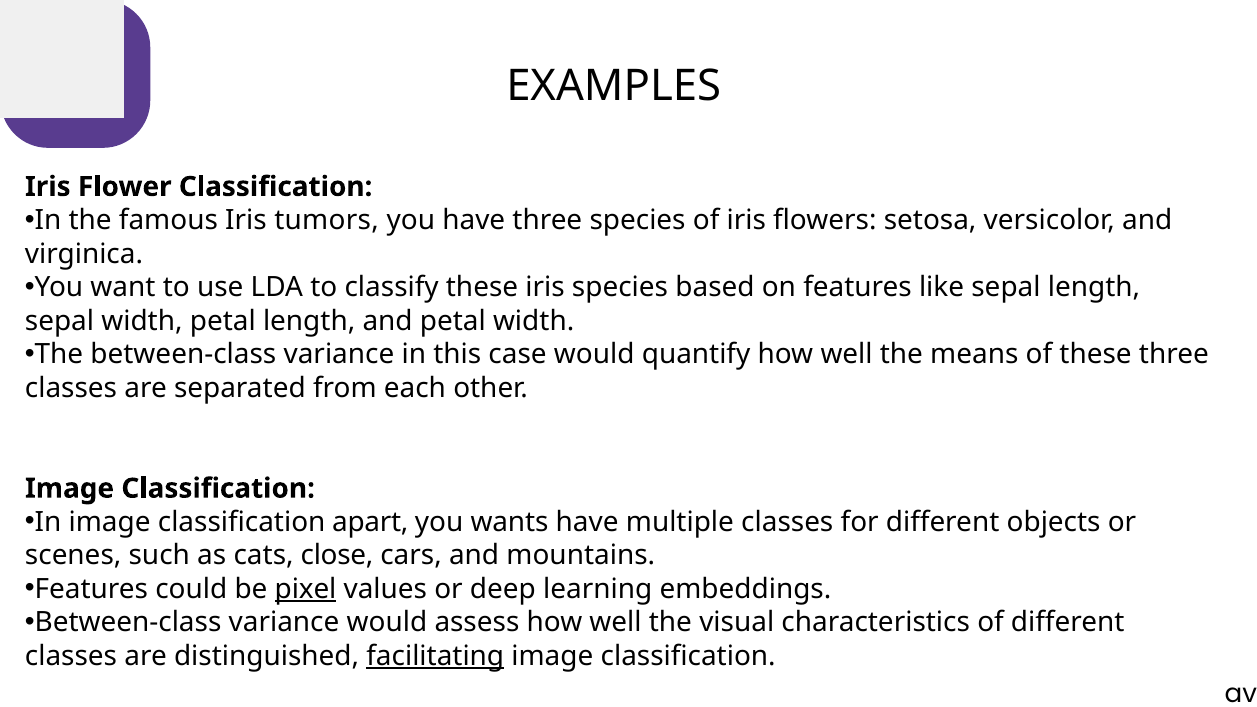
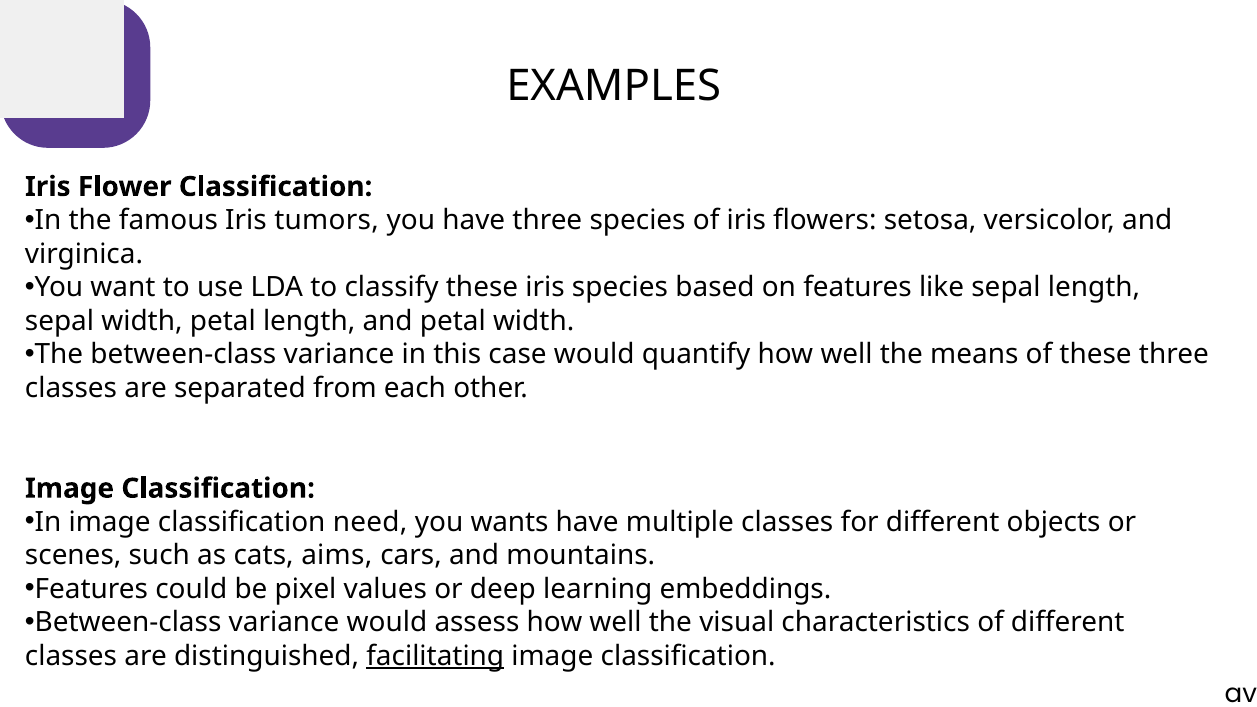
apart: apart -> need
close: close -> aims
pixel underline: present -> none
